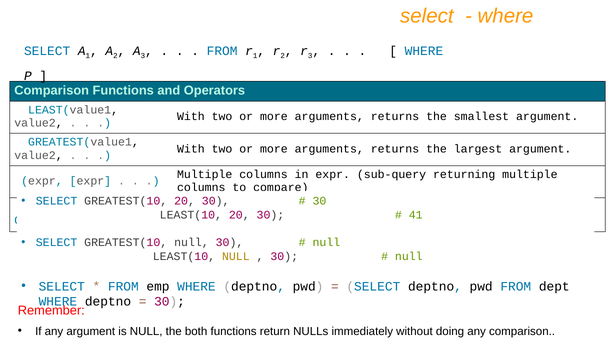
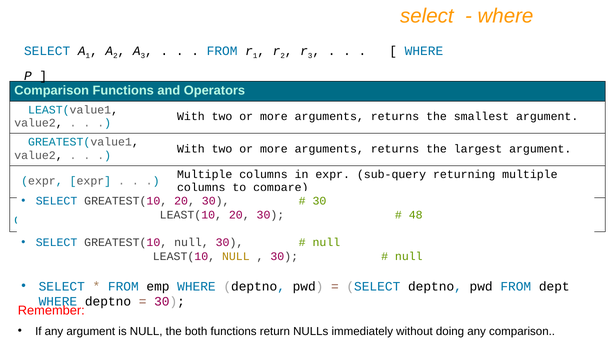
41: 41 -> 48
